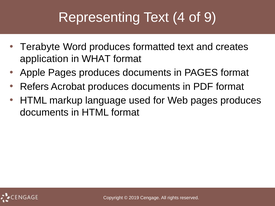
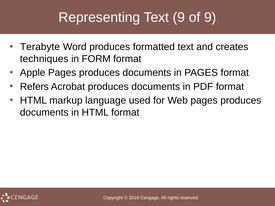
Text 4: 4 -> 9
application: application -> techniques
WHAT: WHAT -> FORM
